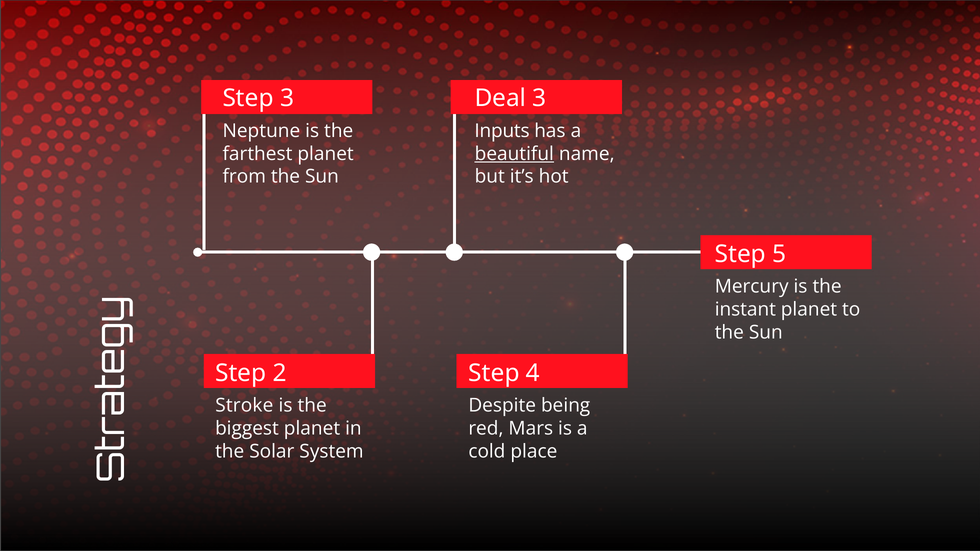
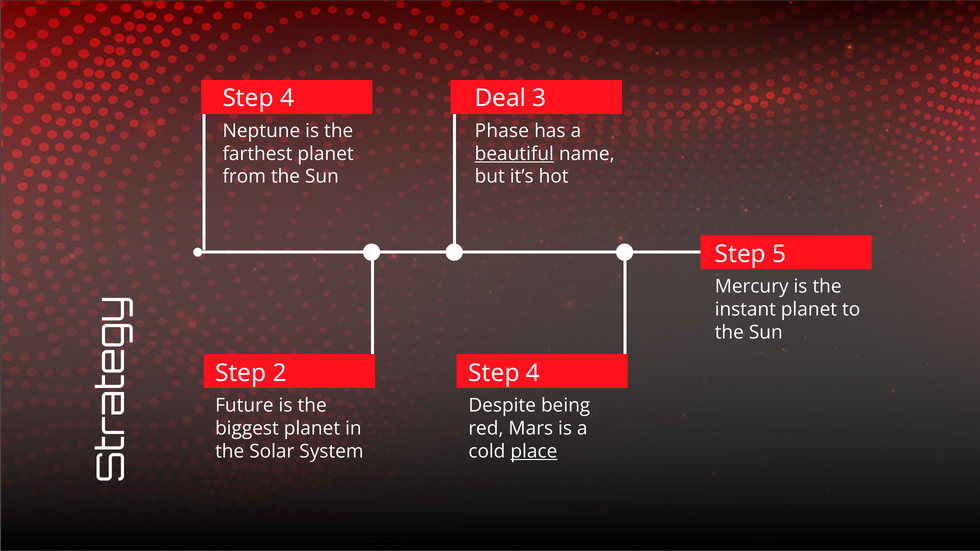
3 at (287, 98): 3 -> 4
Inputs: Inputs -> Phase
Stroke: Stroke -> Future
place underline: none -> present
